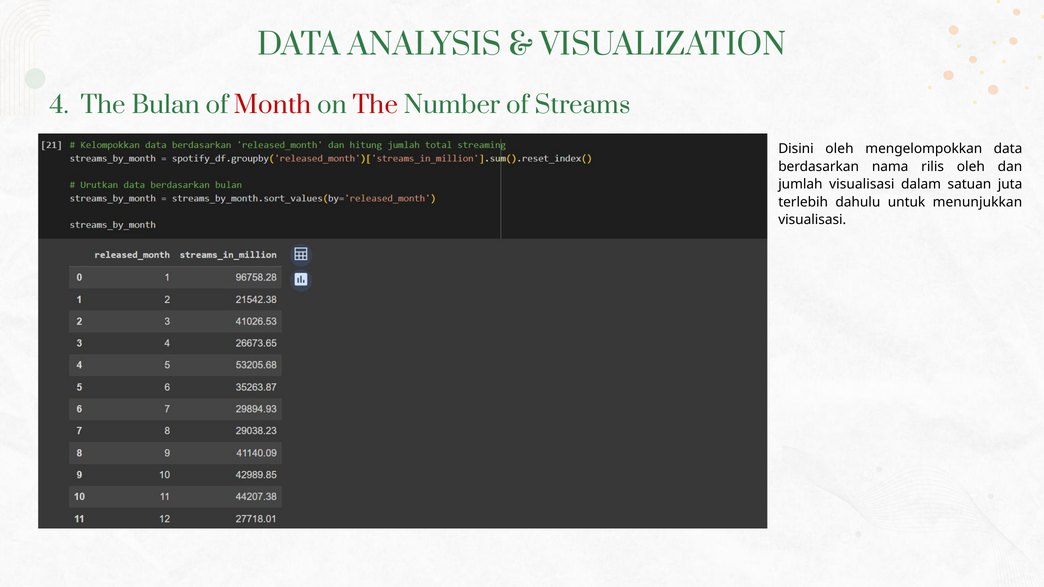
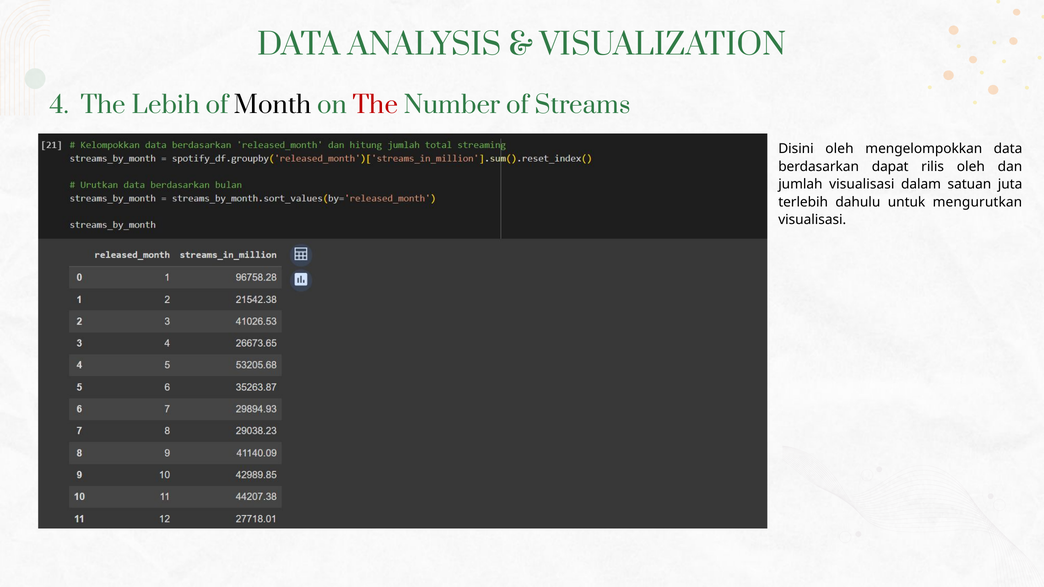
Bulan: Bulan -> Lebih
Month colour: red -> black
nama: nama -> dapat
menunjukkan: menunjukkan -> mengurutkan
